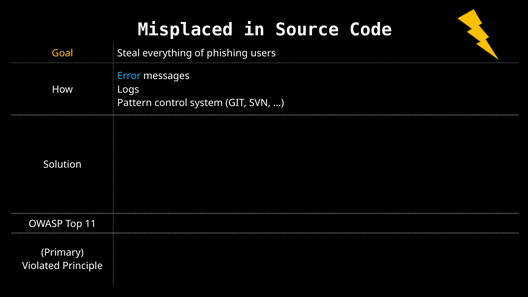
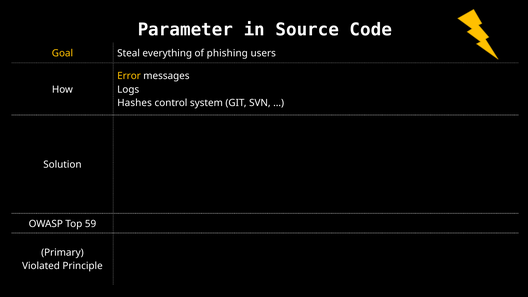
Misplaced: Misplaced -> Parameter
Error colour: light blue -> yellow
Pattern: Pattern -> Hashes
11: 11 -> 59
